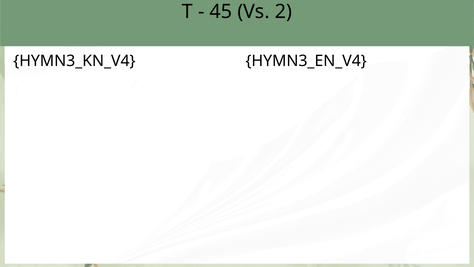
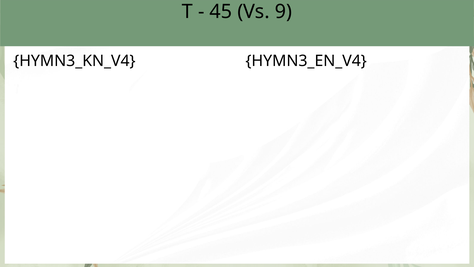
2: 2 -> 9
